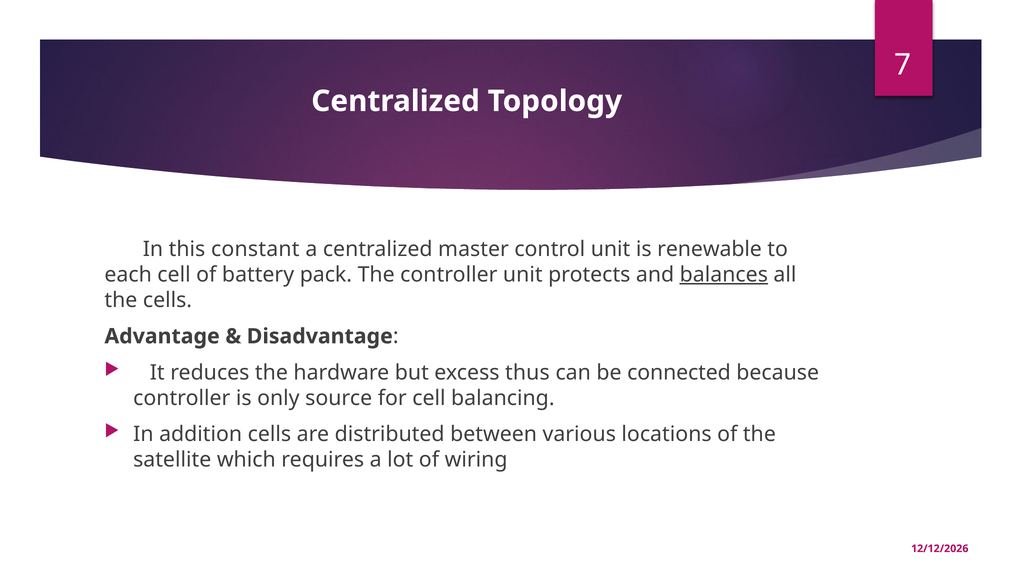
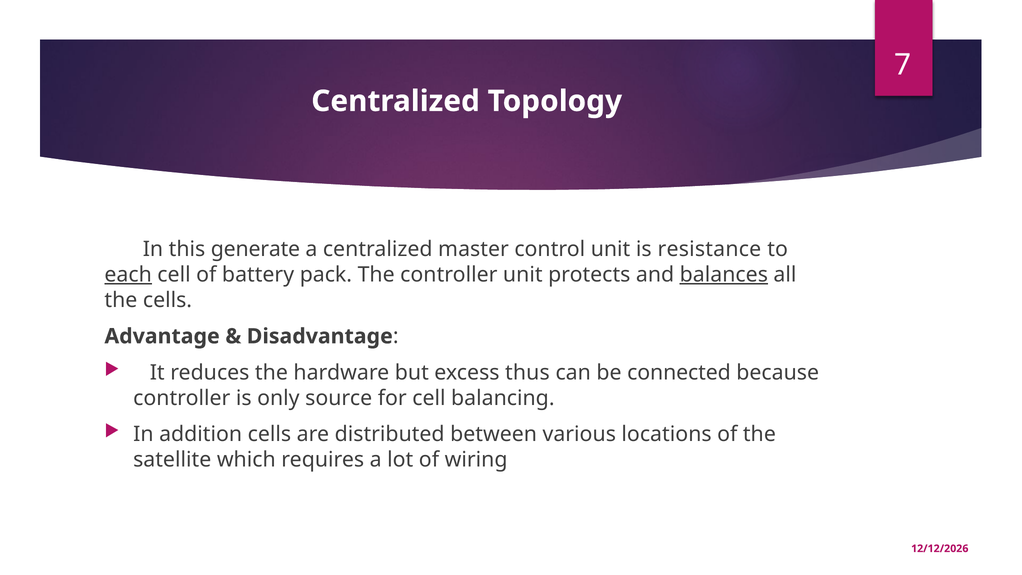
constant: constant -> generate
renewable: renewable -> resistance
each underline: none -> present
